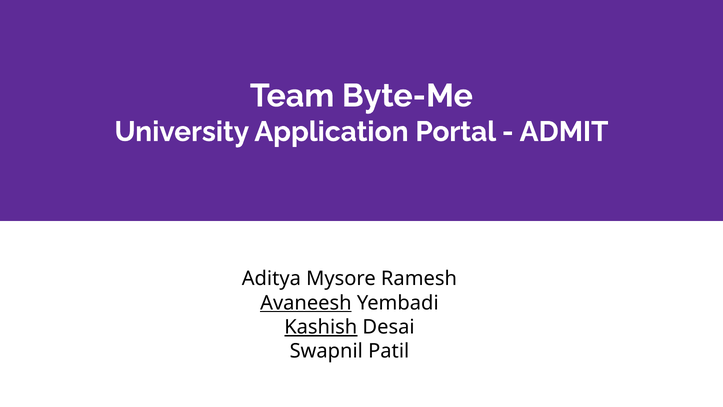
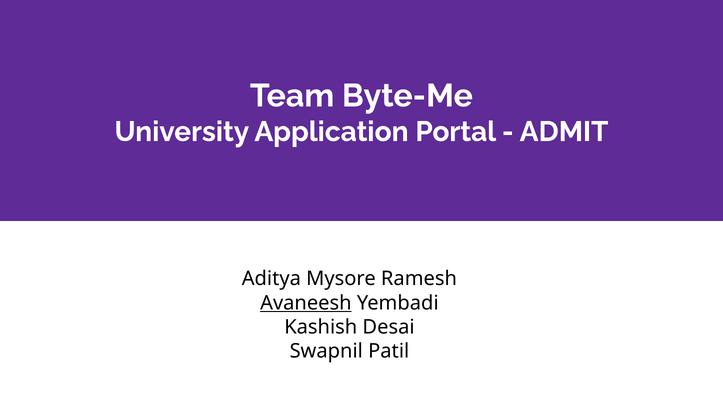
Kashish underline: present -> none
